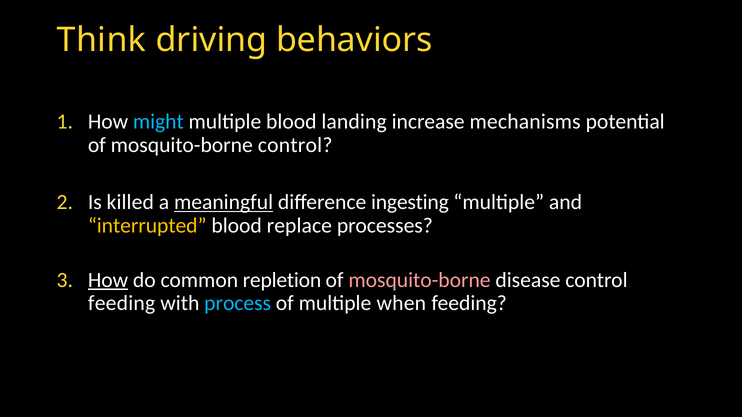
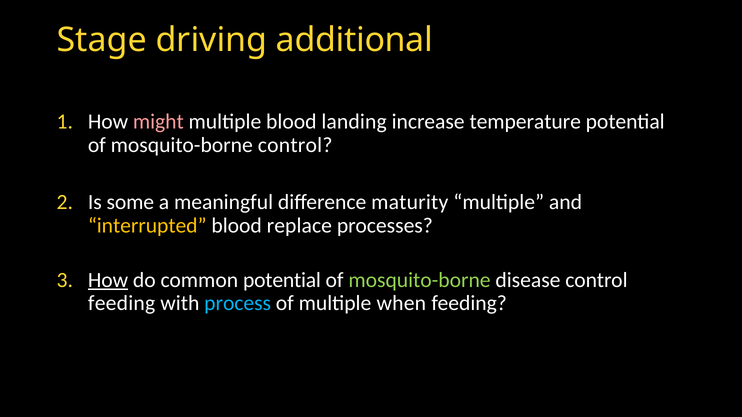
Think: Think -> Stage
behaviors: behaviors -> additional
might colour: light blue -> pink
mechanisms: mechanisms -> temperature
killed: killed -> some
meaningful underline: present -> none
ingesting: ingesting -> maturity
common repletion: repletion -> potential
mosquito-borne at (420, 280) colour: pink -> light green
